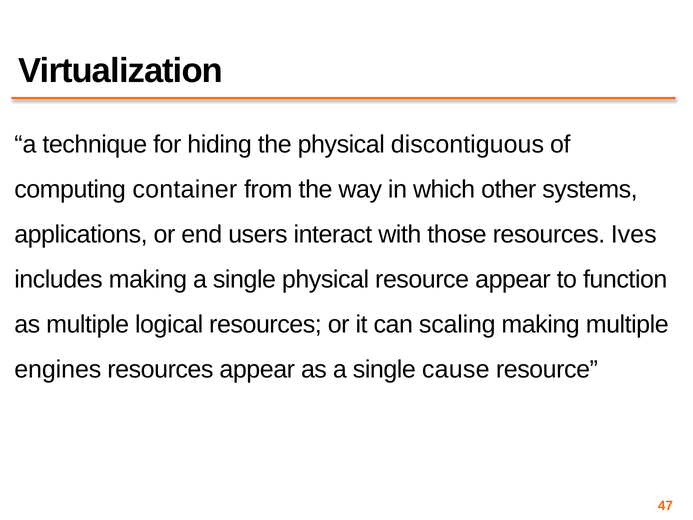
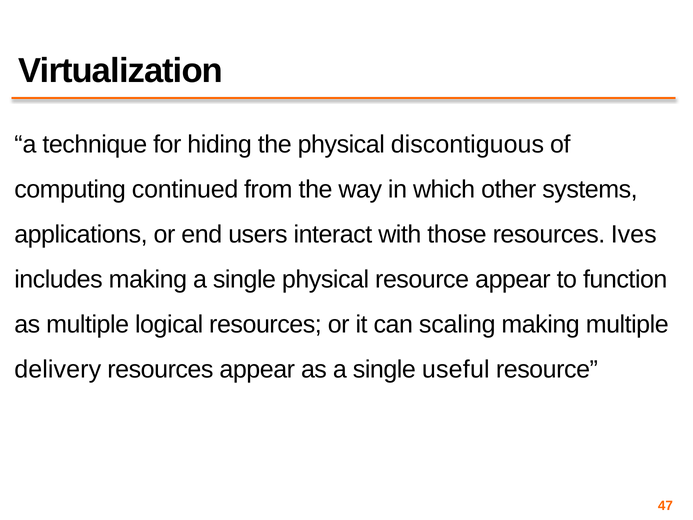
container: container -> continued
engines: engines -> delivery
cause: cause -> useful
